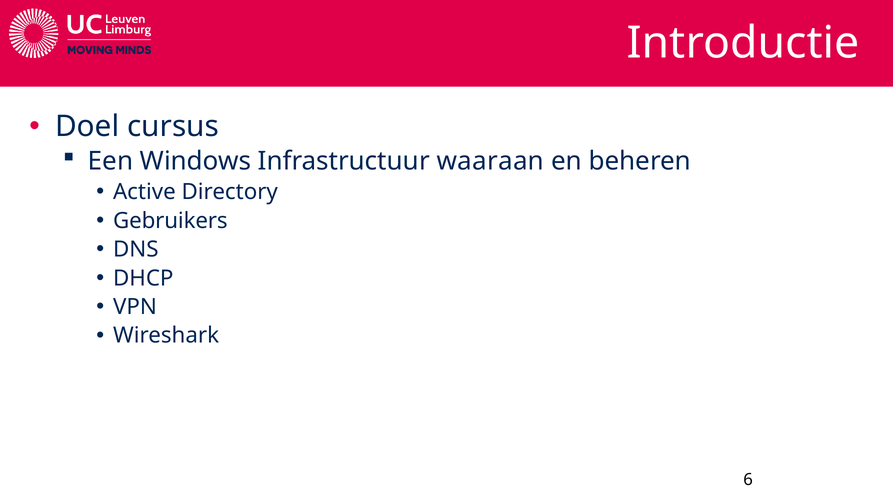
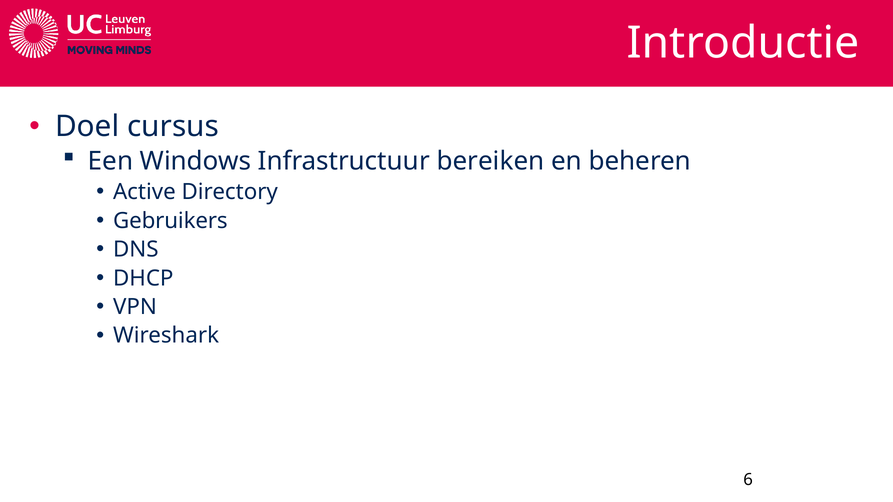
waaraan: waaraan -> bereiken
